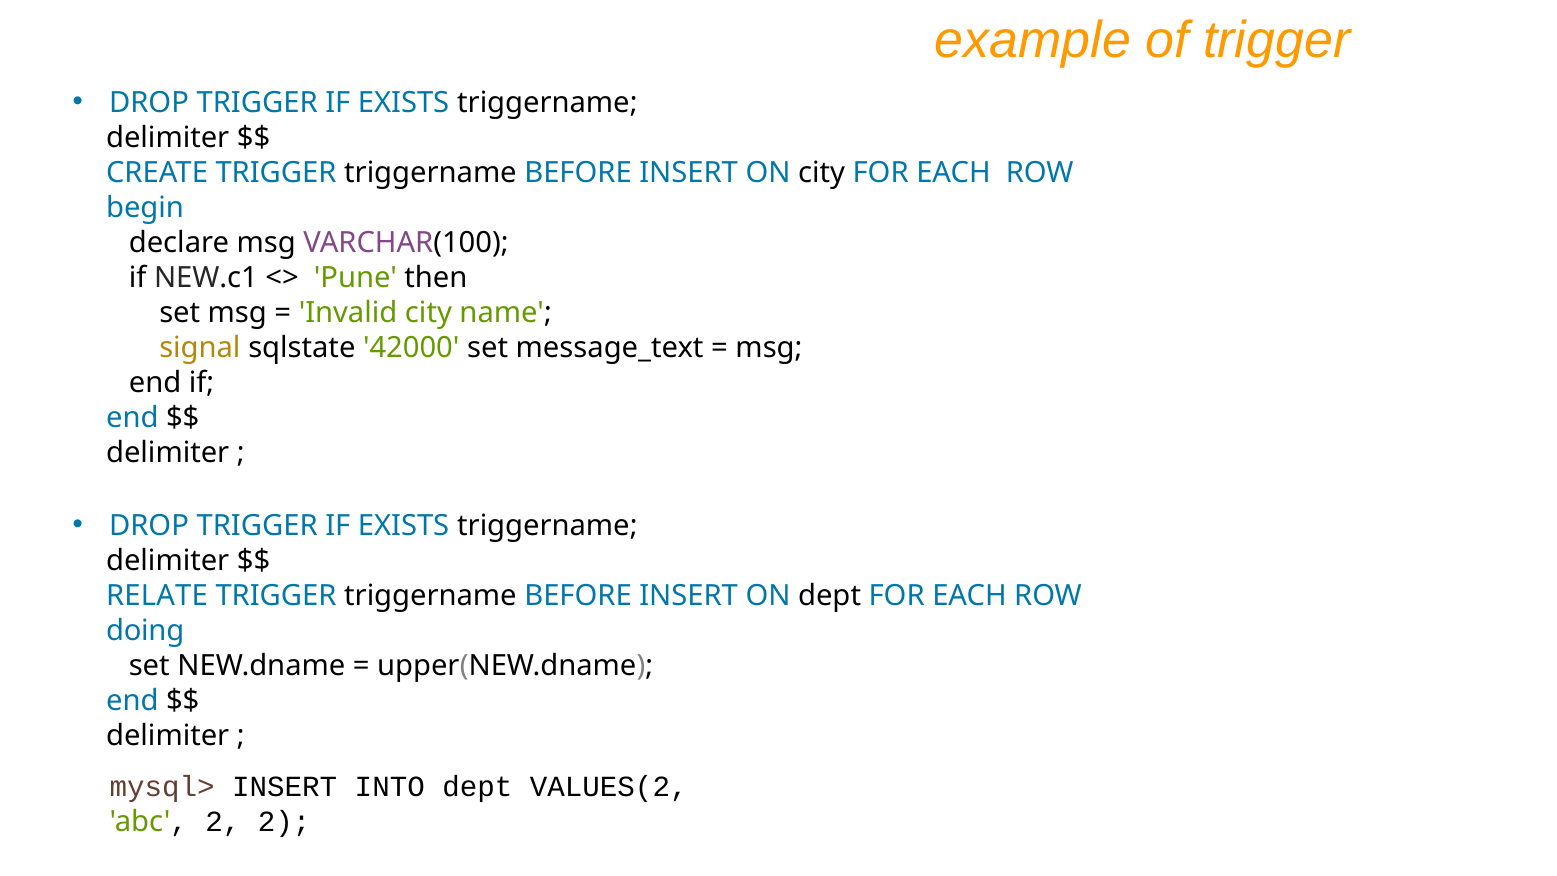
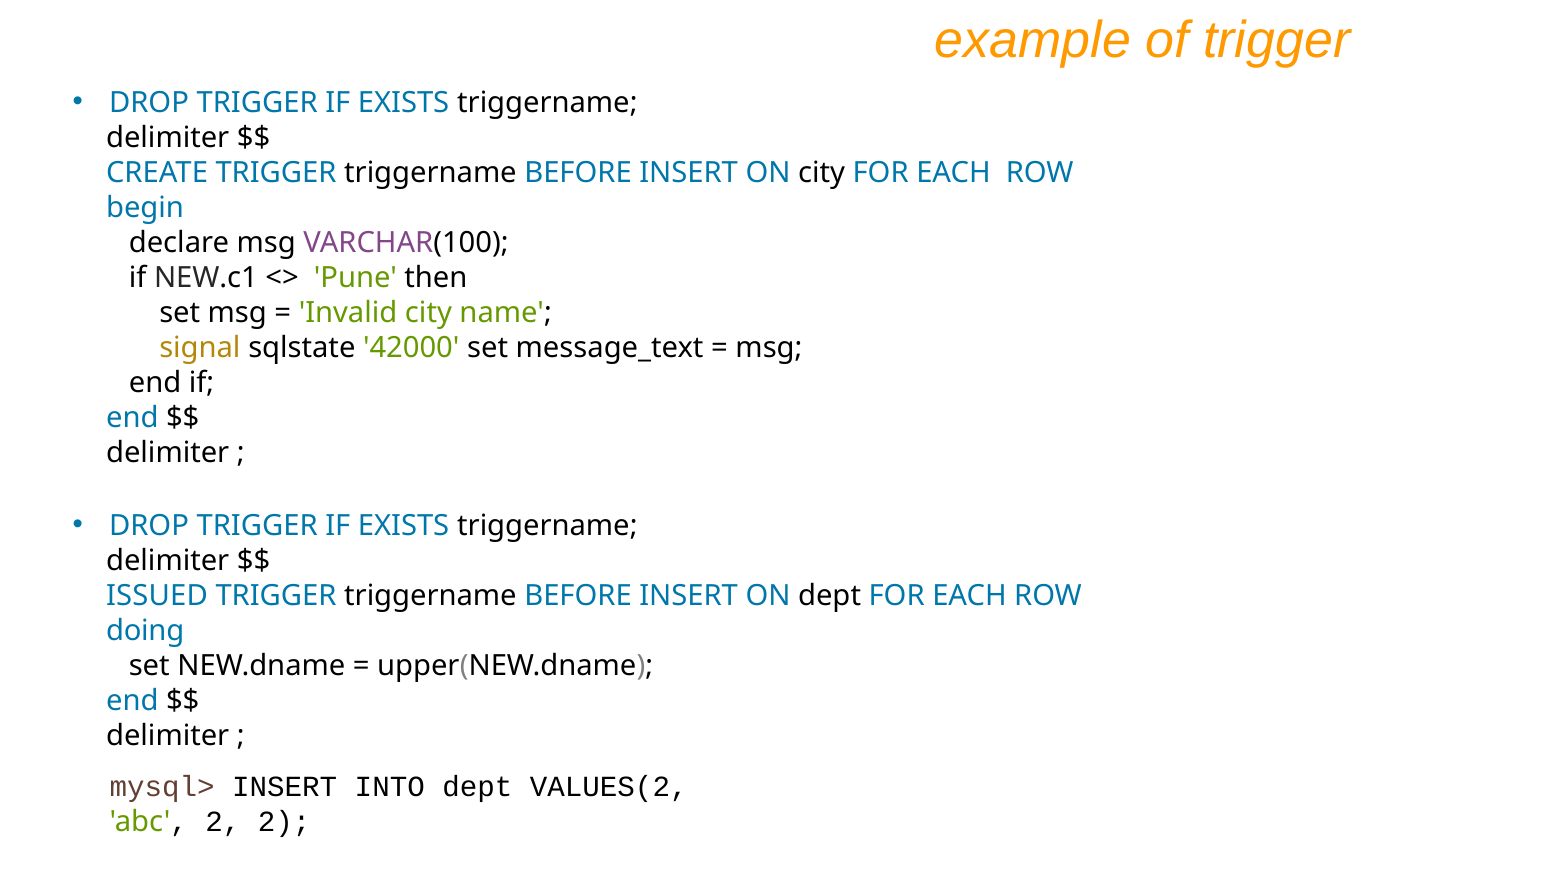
RELATE: RELATE -> ISSUED
